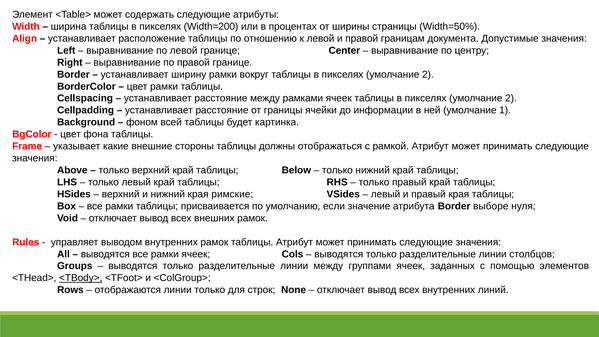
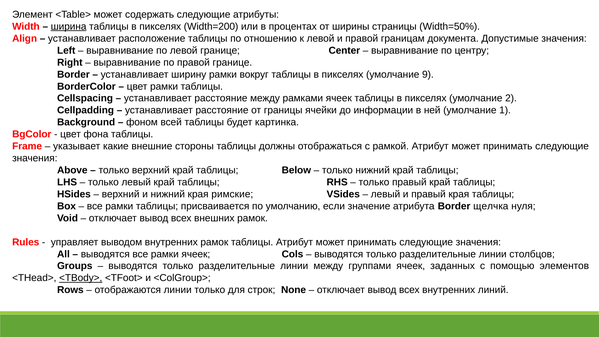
ширина underline: none -> present
2 at (428, 74): 2 -> 9
выборе: выборе -> щелчка
